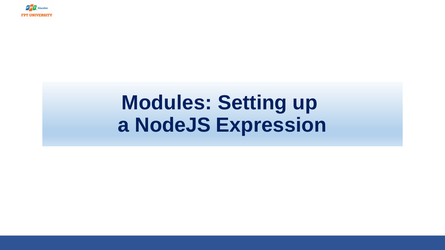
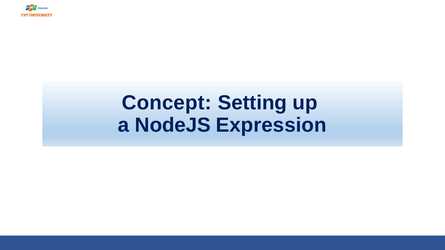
Modules: Modules -> Concept
